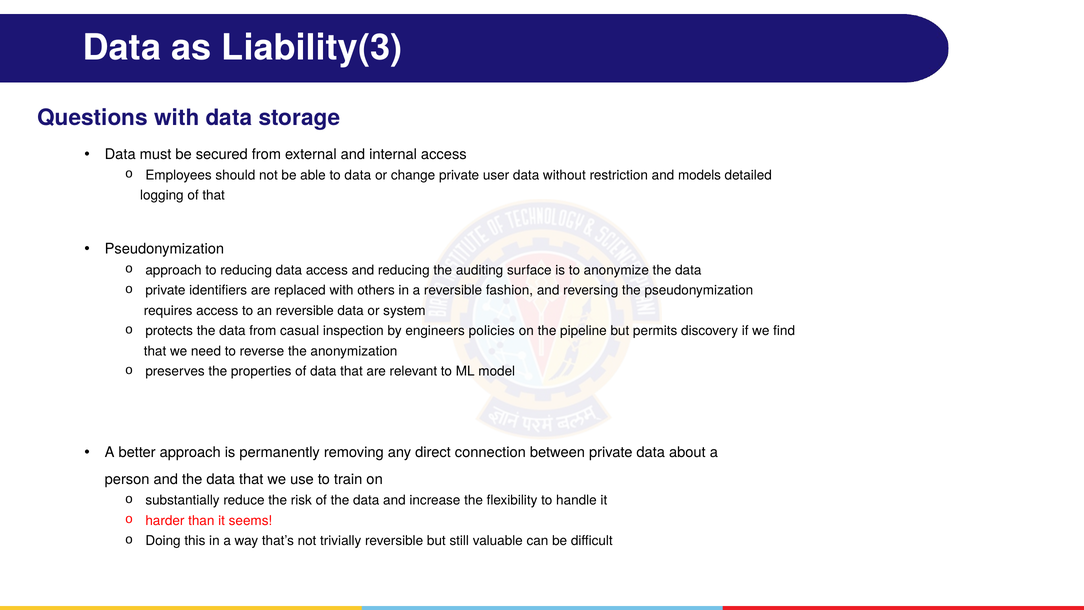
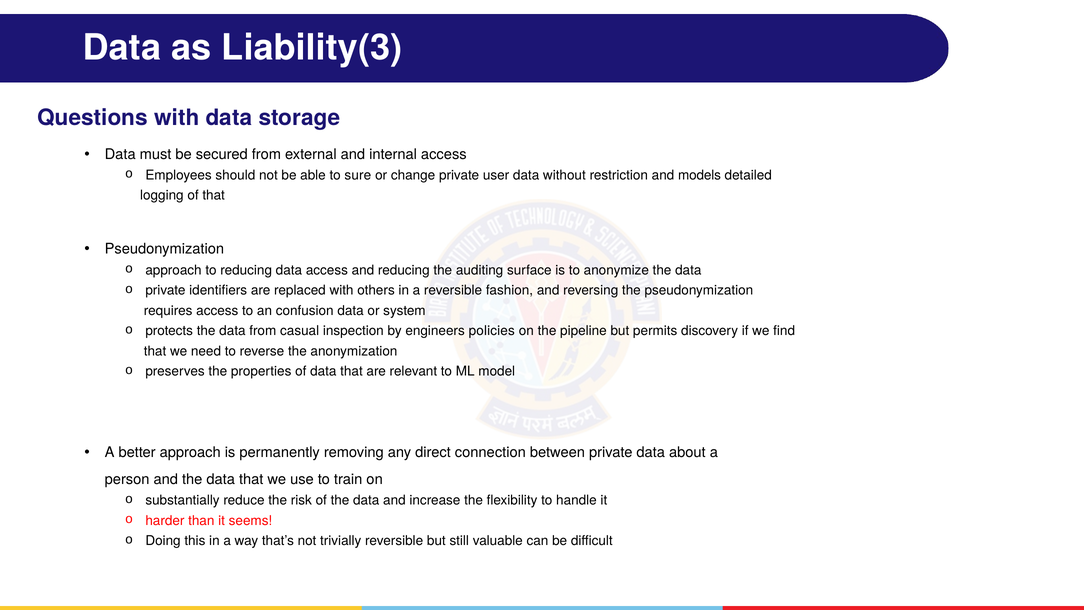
to data: data -> sure
an reversible: reversible -> confusion
